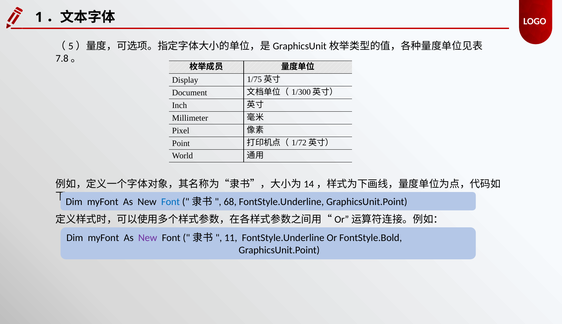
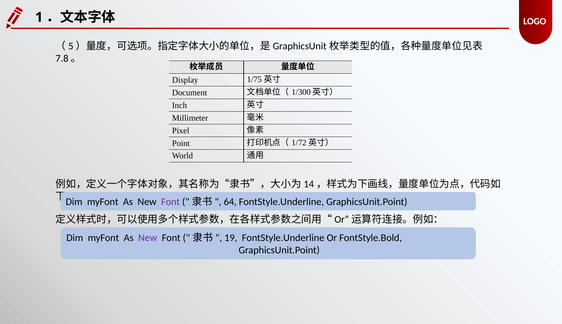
Font at (171, 202) colour: blue -> purple
68: 68 -> 64
11: 11 -> 19
